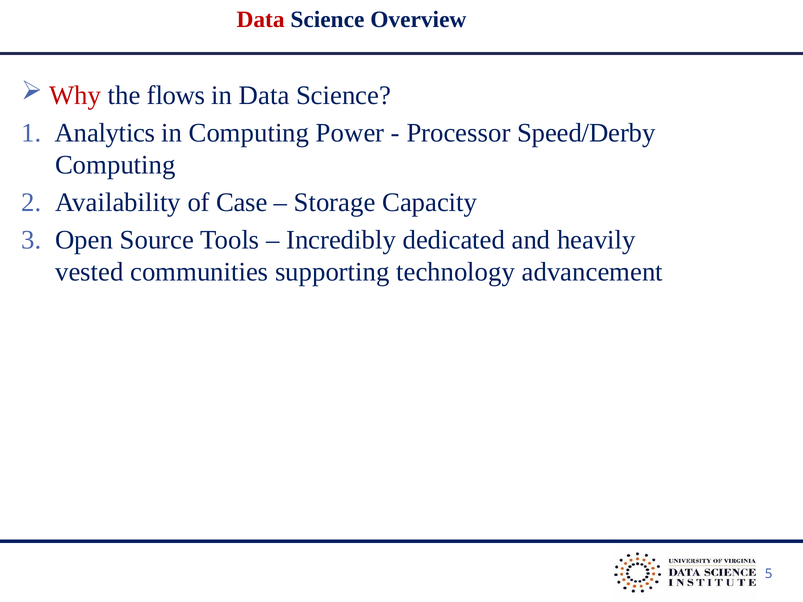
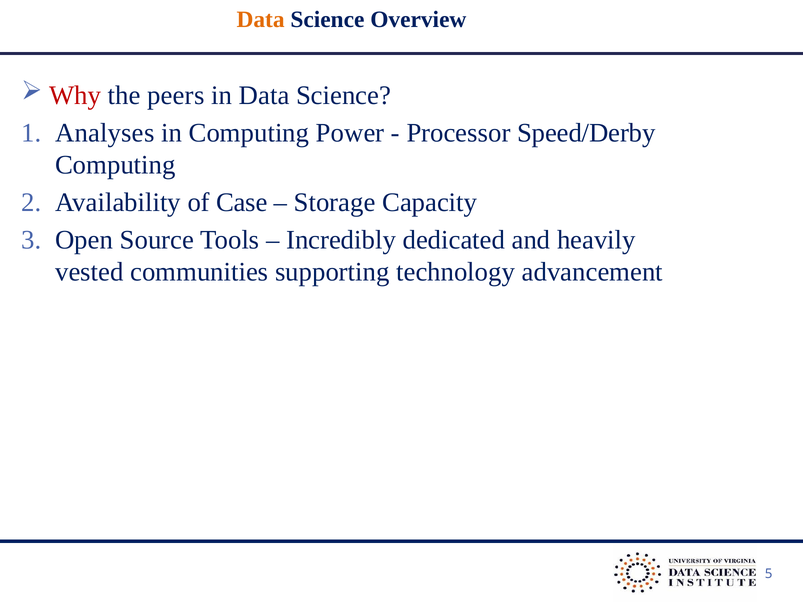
Data at (261, 20) colour: red -> orange
flows: flows -> peers
Analytics: Analytics -> Analyses
